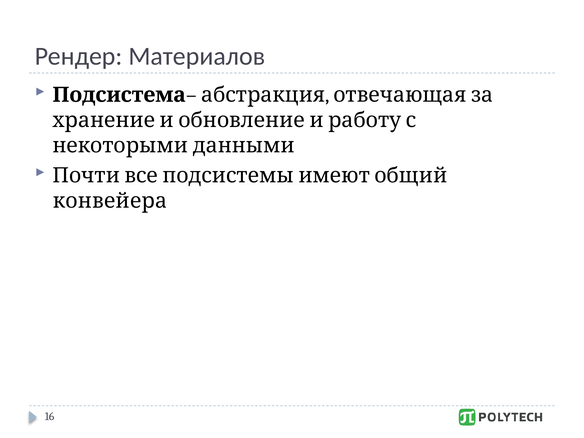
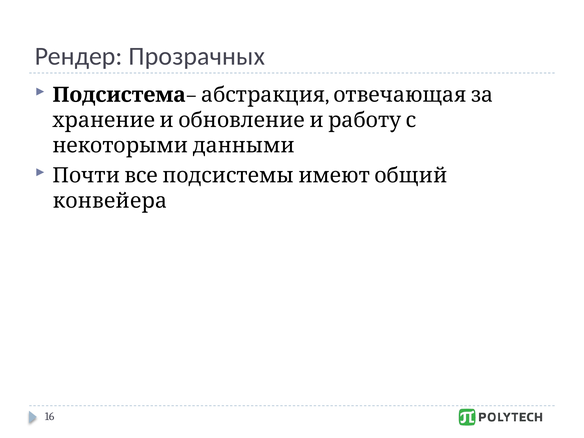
Материалов: Материалов -> Прозрачных
